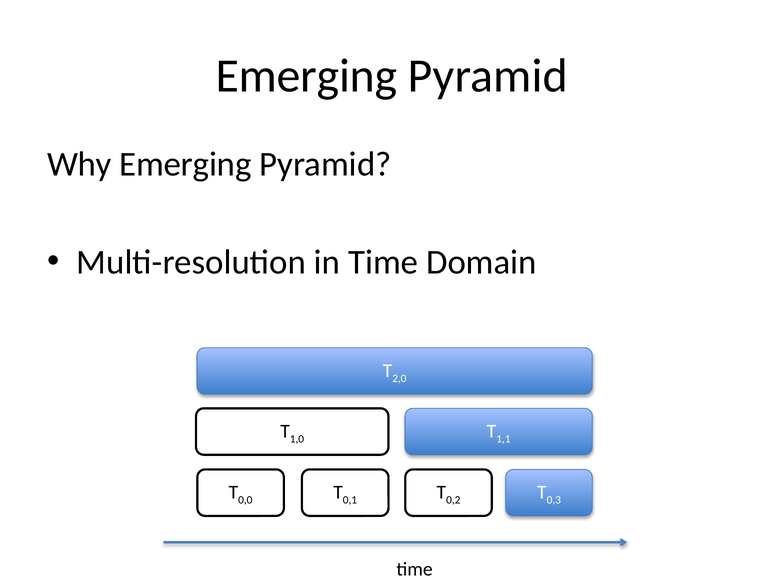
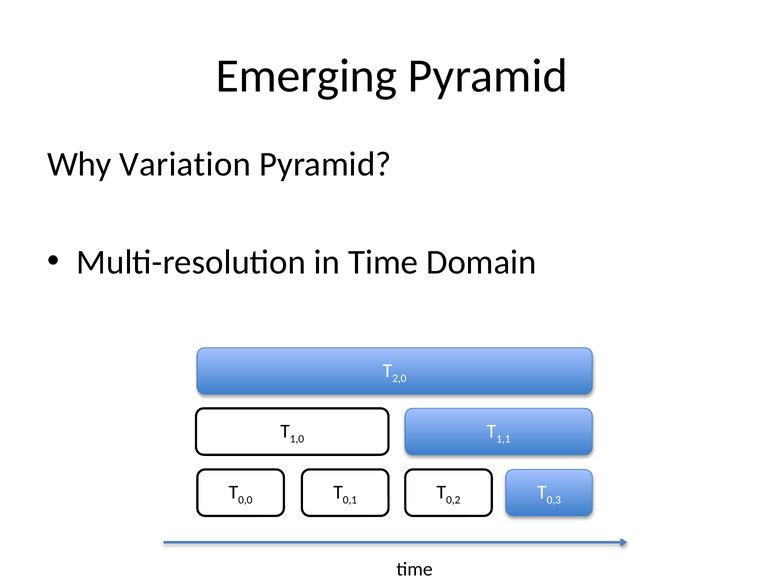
Why Emerging: Emerging -> Variation
